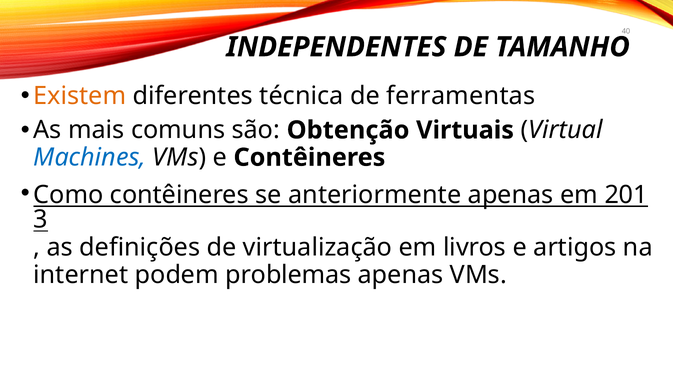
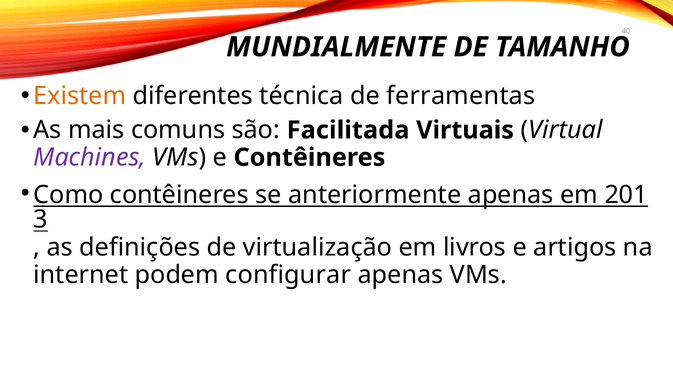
INDEPENDENTES: INDEPENDENTES -> MUNDIALMENTE
Obtenção: Obtenção -> Facilitada
Machines colour: blue -> purple
problemas: problemas -> configurar
